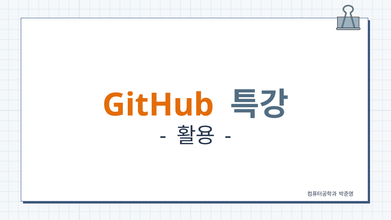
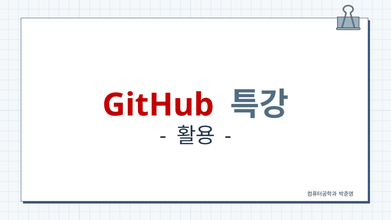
GitHub colour: orange -> red
